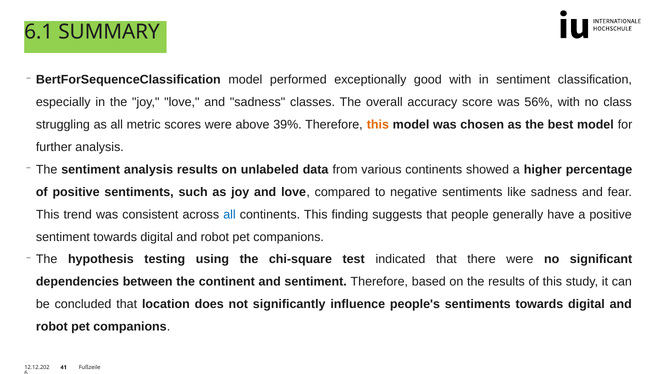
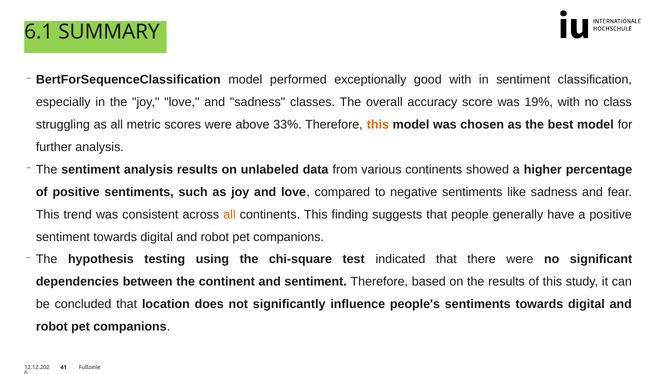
56%: 56% -> 19%
39%: 39% -> 33%
all at (230, 214) colour: blue -> orange
